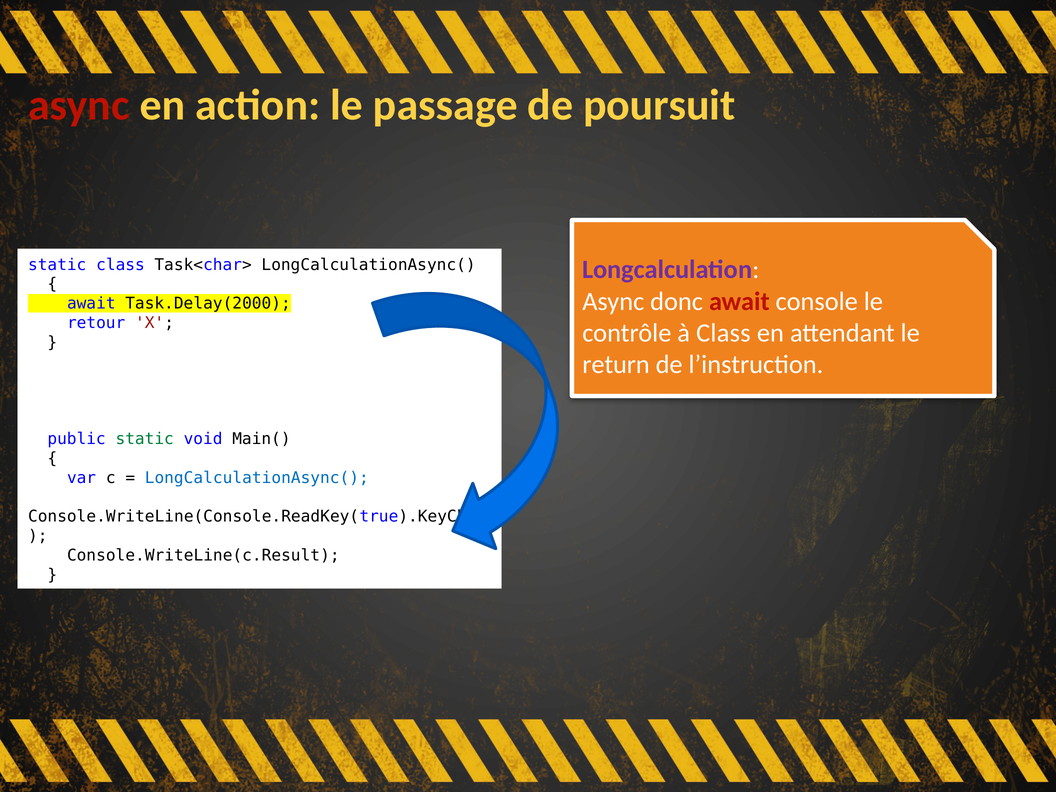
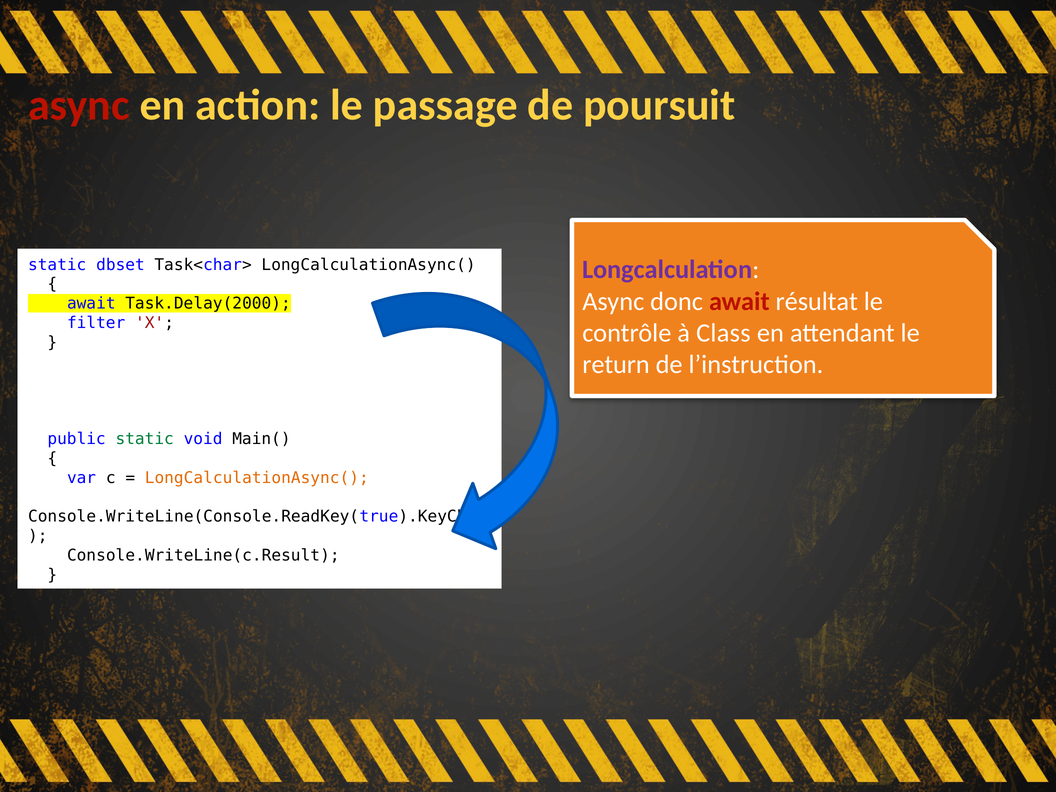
static class: class -> dbset
console: console -> résultat
retour: retour -> filter
LongCalculationAsync( at (257, 478) colour: blue -> orange
